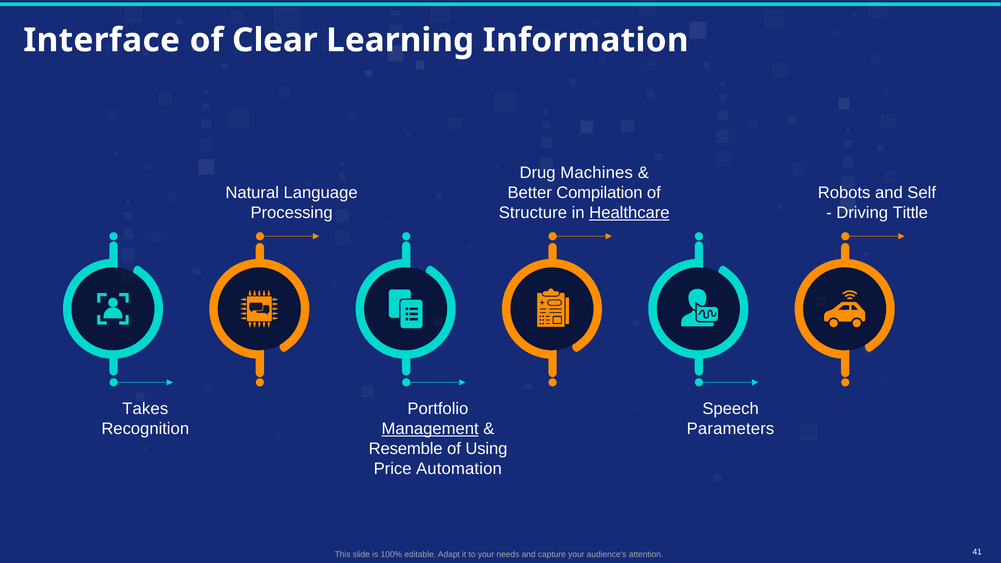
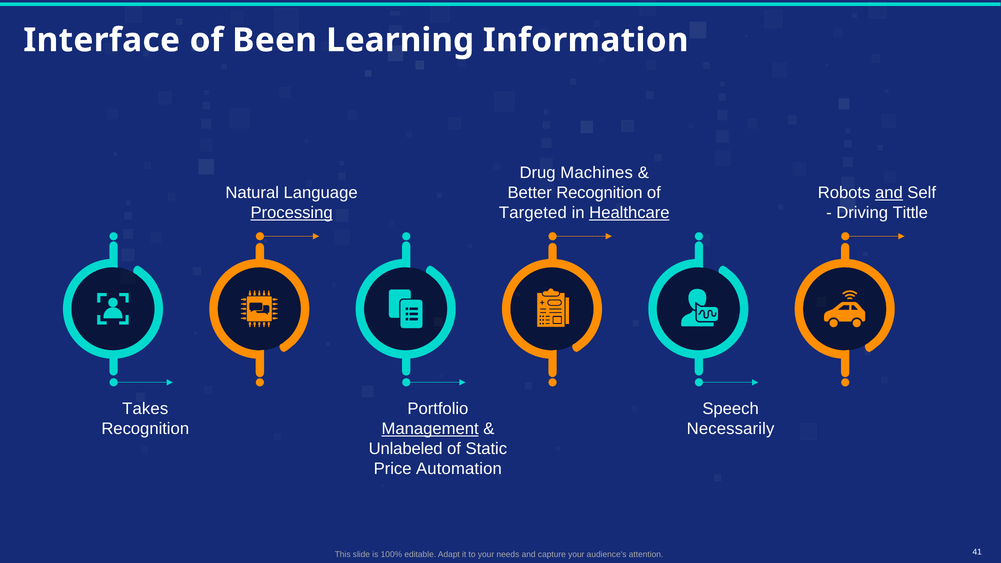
Clear: Clear -> Been
Compilation at (599, 193): Compilation -> Recognition
and at (889, 193) underline: none -> present
Structure: Structure -> Targeted
Processing underline: none -> present
Parameters: Parameters -> Necessarily
Resemble: Resemble -> Unlabeled
Using: Using -> Static
